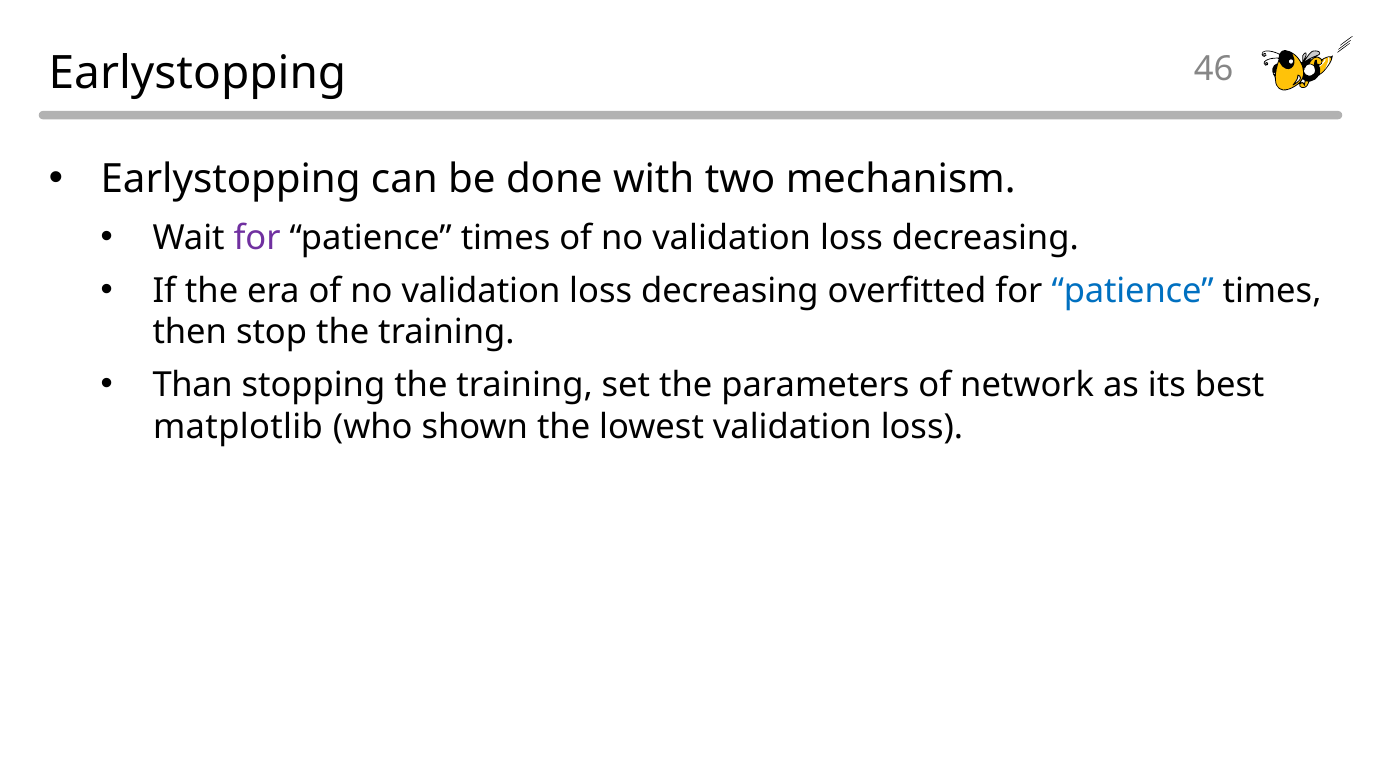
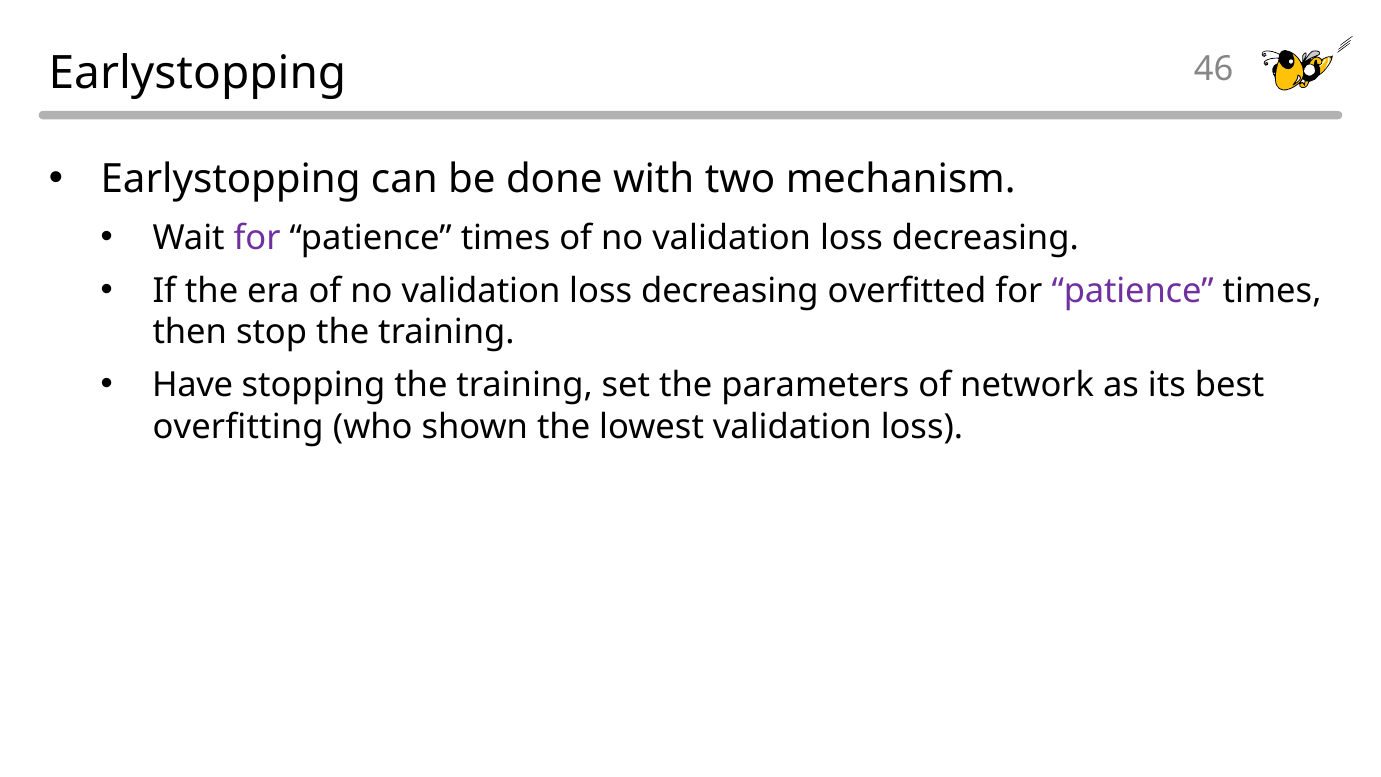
patience at (1133, 291) colour: blue -> purple
Than: Than -> Have
matplotlib: matplotlib -> overfitting
